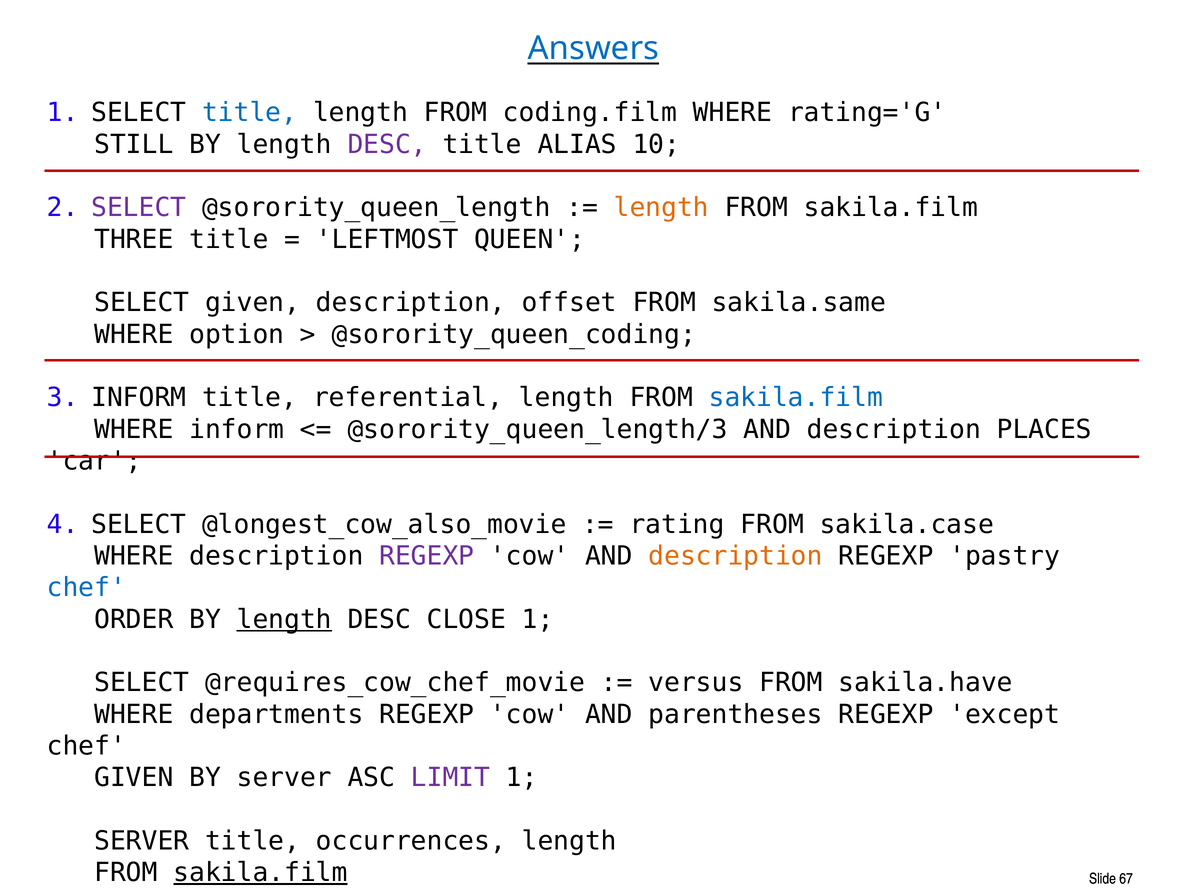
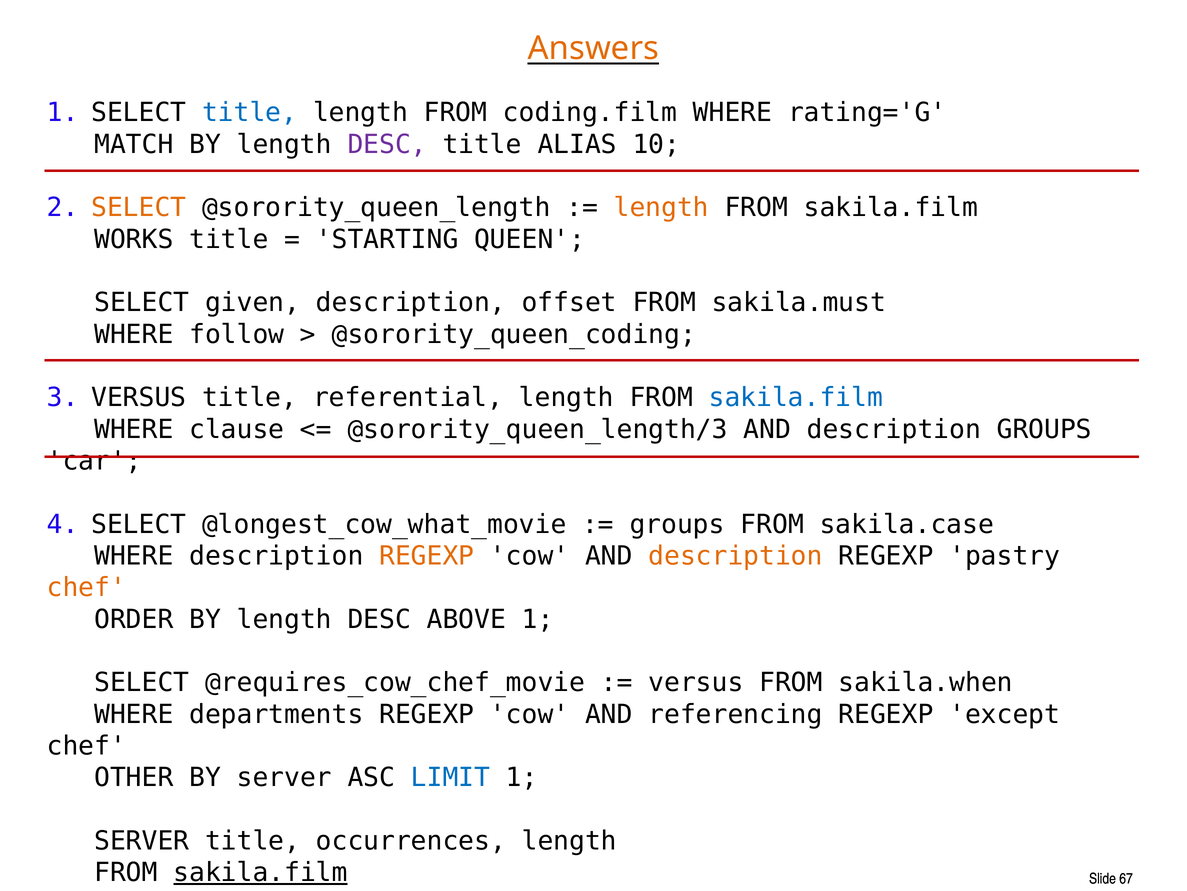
Answers colour: blue -> orange
STILL: STILL -> MATCH
SELECT at (139, 208) colour: purple -> orange
THREE: THREE -> WORKS
LEFTMOST: LEFTMOST -> STARTING
sakila.same: sakila.same -> sakila.must
option: option -> follow
INFORM at (139, 397): INFORM -> VERSUS
WHERE inform: inform -> clause
description PLACES: PLACES -> GROUPS
@longest_cow_also_movie: @longest_cow_also_movie -> @longest_cow_what_movie
rating at (677, 524): rating -> groups
REGEXP at (427, 556) colour: purple -> orange
chef at (86, 587) colour: blue -> orange
length at (284, 619) underline: present -> none
CLOSE: CLOSE -> ABOVE
sakila.have: sakila.have -> sakila.when
parentheses: parentheses -> referencing
GIVEN at (134, 777): GIVEN -> OTHER
LIMIT colour: purple -> blue
